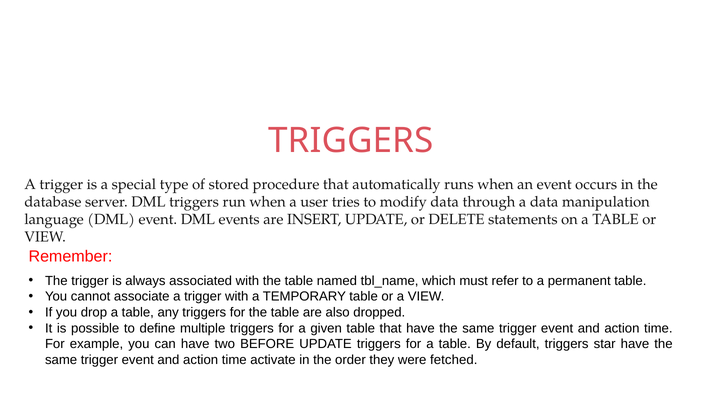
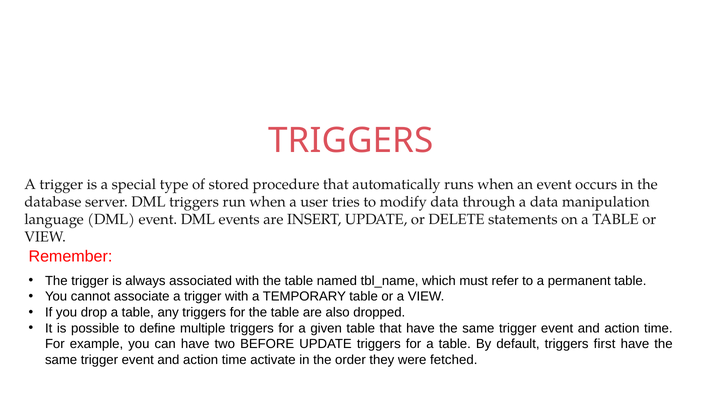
star: star -> first
